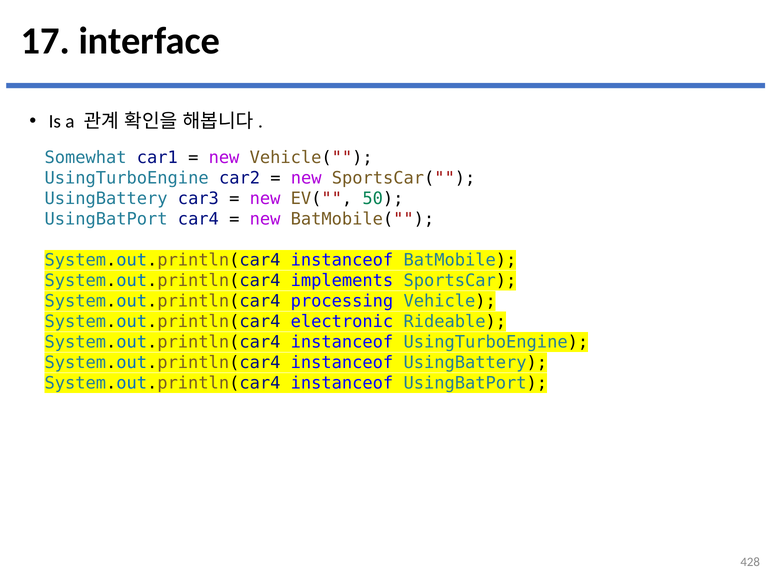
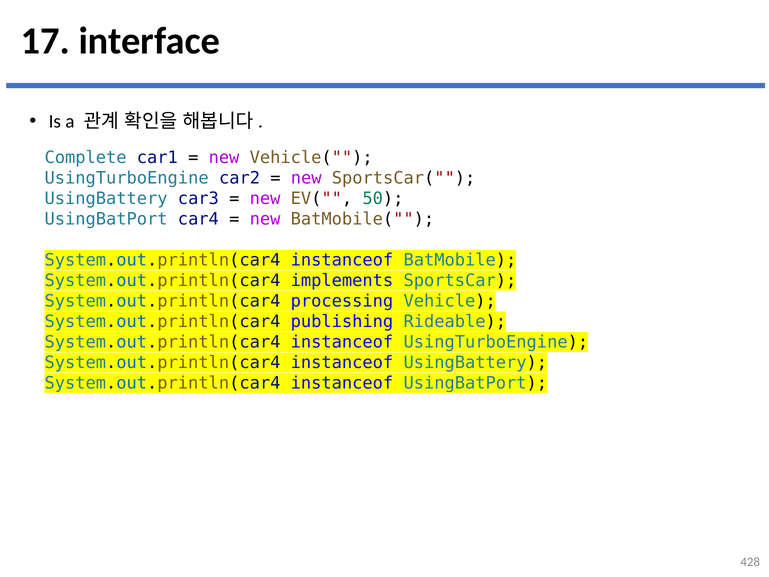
Somewhat: Somewhat -> Complete
electronic: electronic -> publishing
